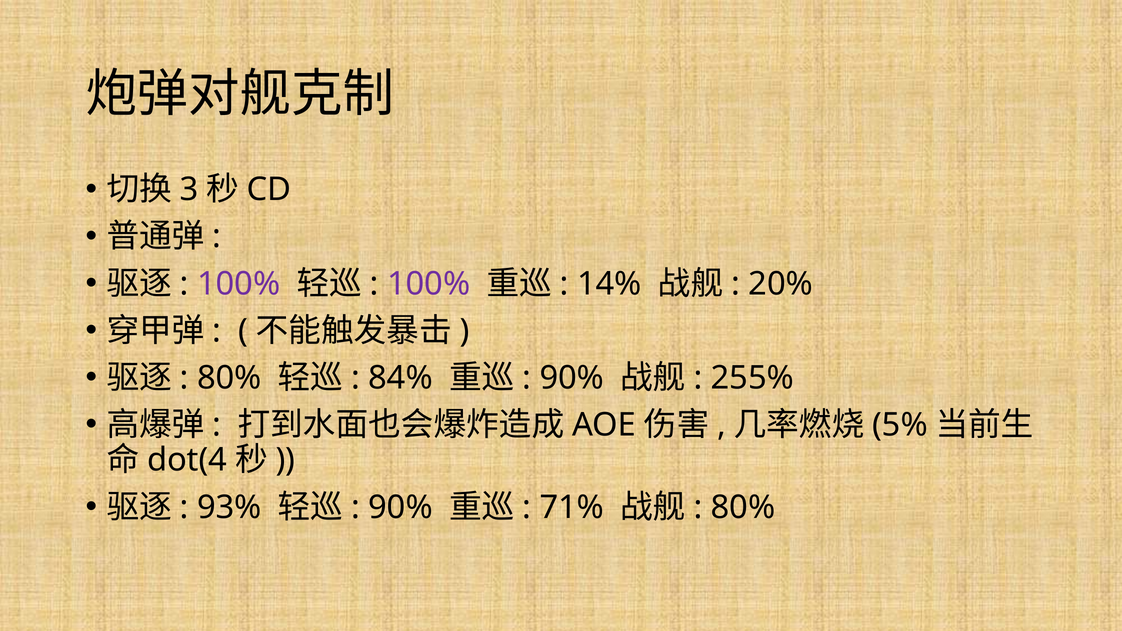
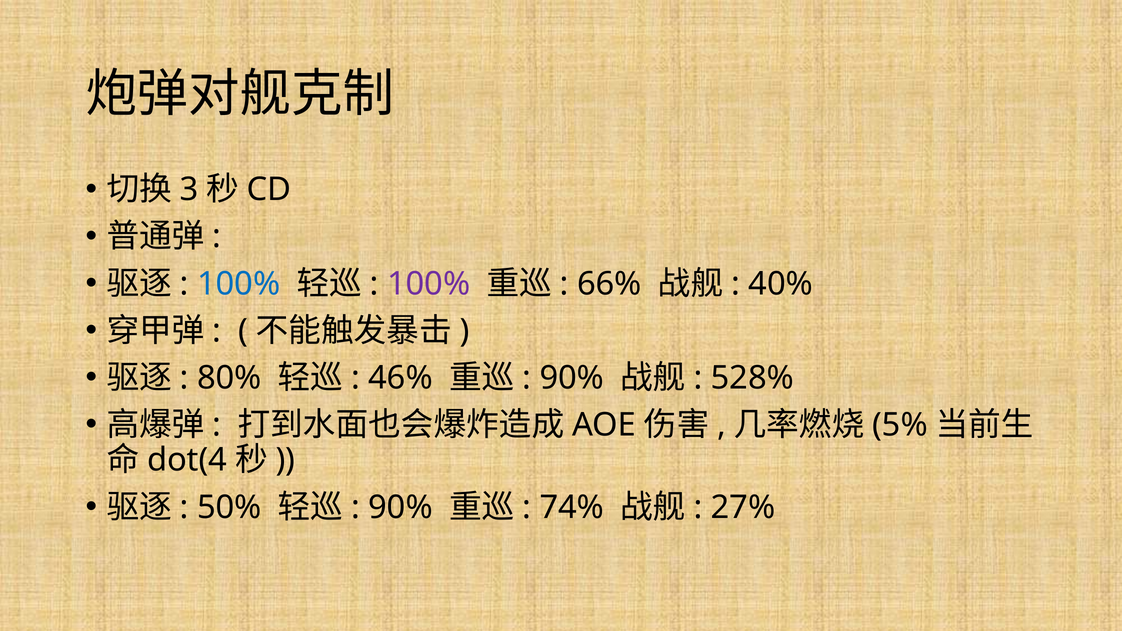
100% at (239, 284) colour: purple -> blue
14%: 14% -> 66%
20%: 20% -> 40%
84%: 84% -> 46%
255%: 255% -> 528%
93%: 93% -> 50%
71%: 71% -> 74%
80% at (743, 507): 80% -> 27%
